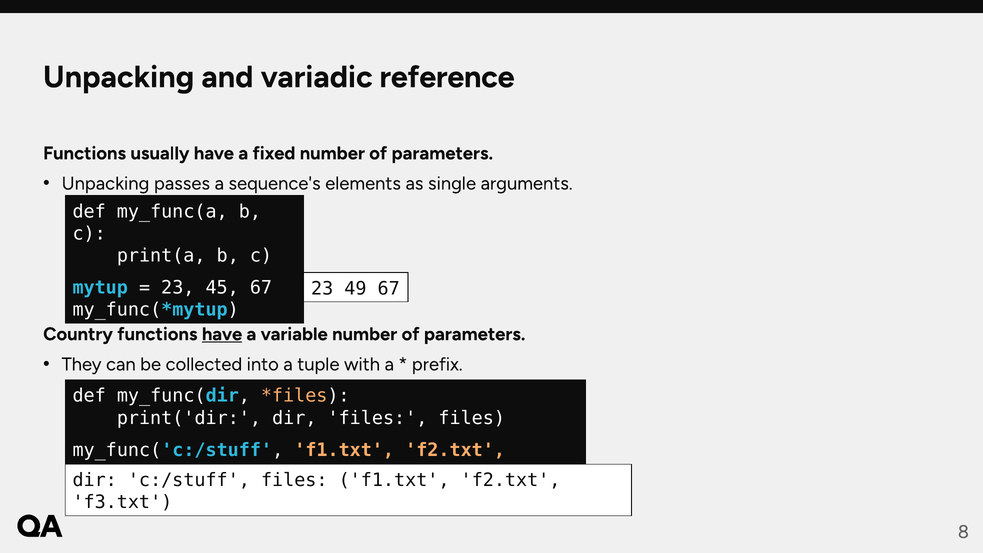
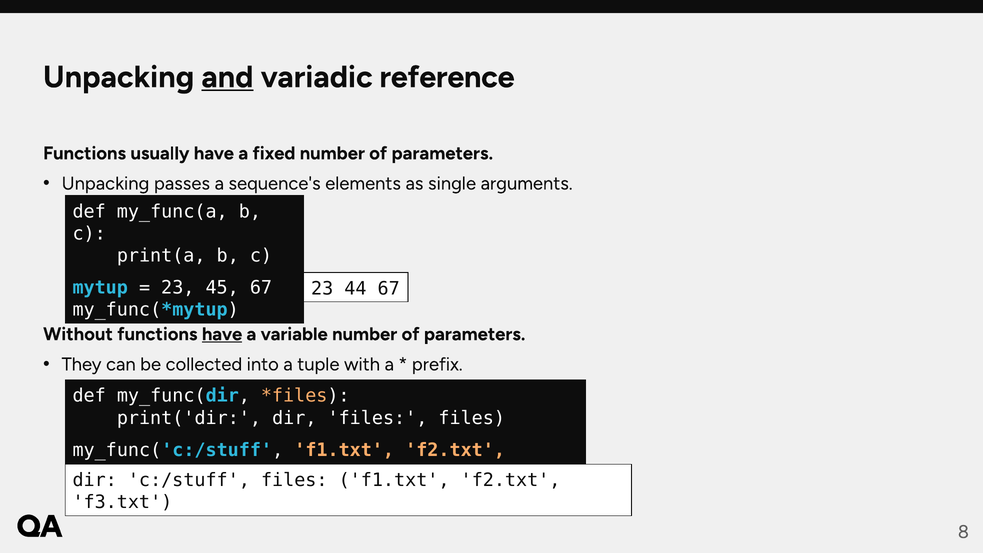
and underline: none -> present
49: 49 -> 44
Country: Country -> Without
